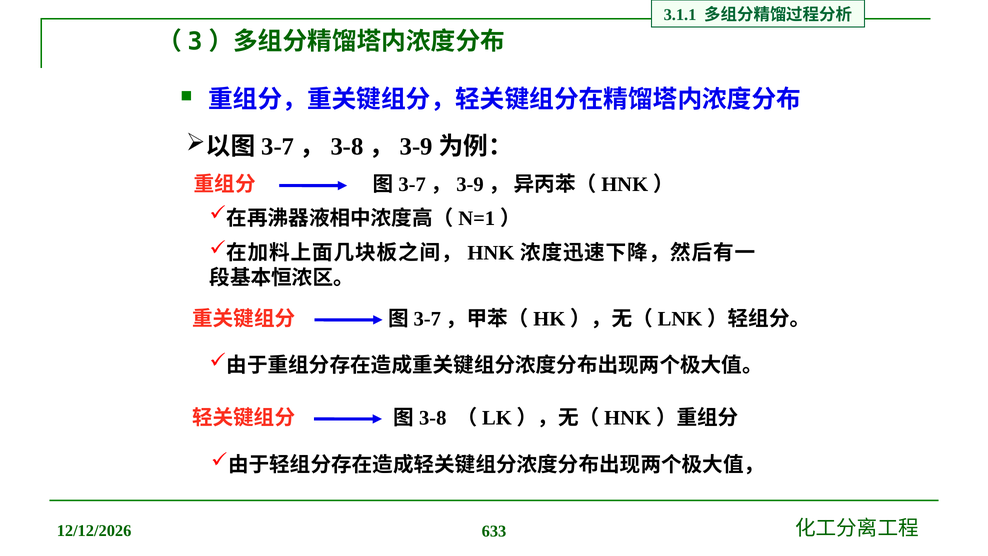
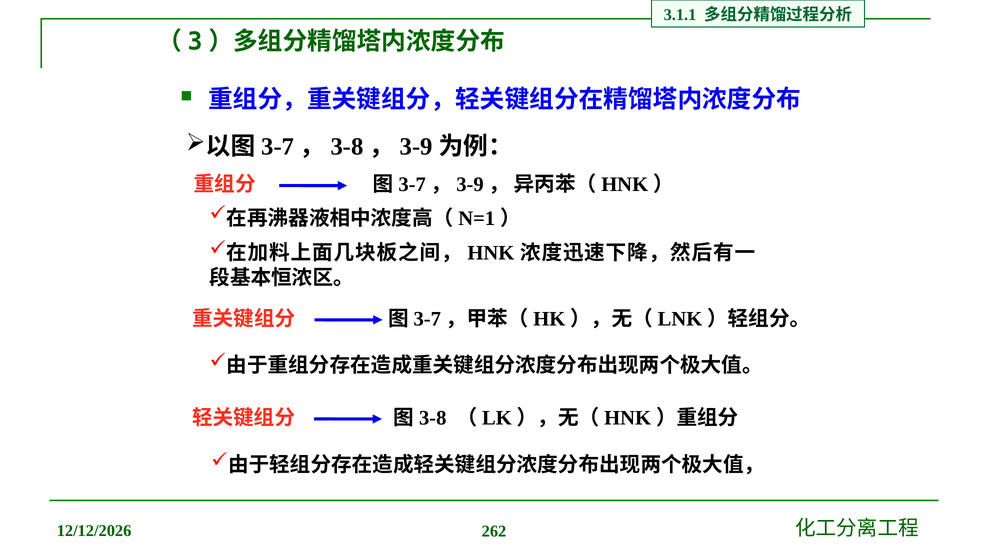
633: 633 -> 262
